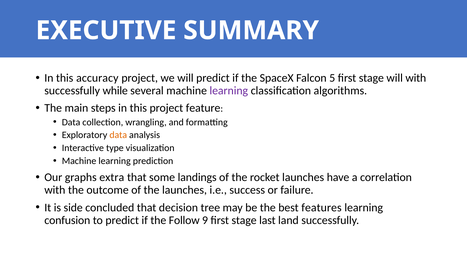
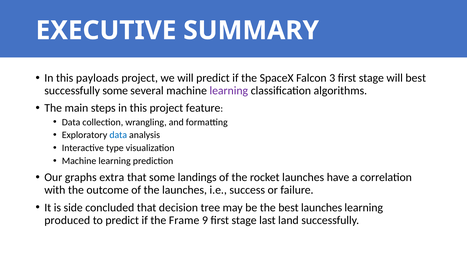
accuracy: accuracy -> payloads
5: 5 -> 3
will with: with -> best
successfully while: while -> some
data at (118, 135) colour: orange -> blue
best features: features -> launches
confusion: confusion -> produced
Follow: Follow -> Frame
